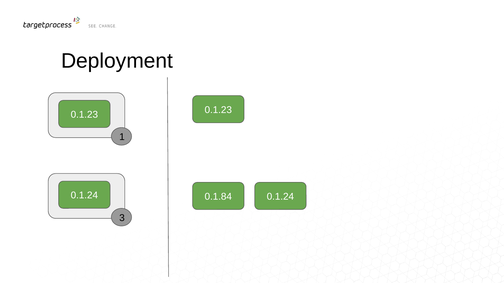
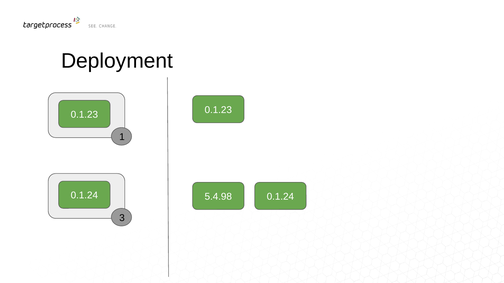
0.1.84: 0.1.84 -> 5.4.98
